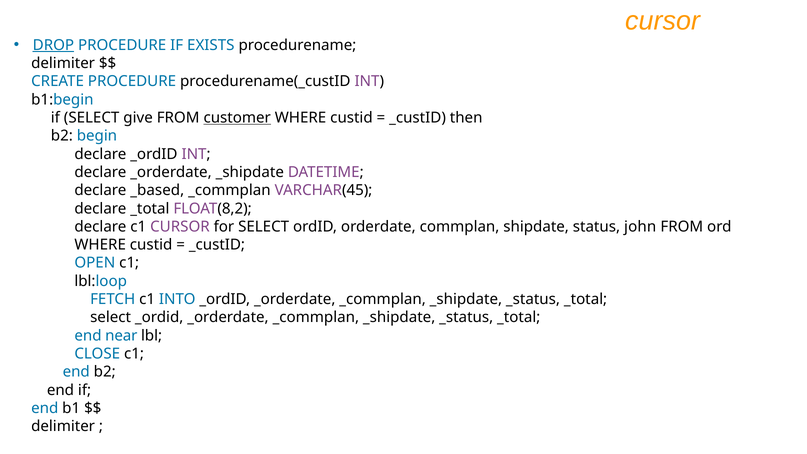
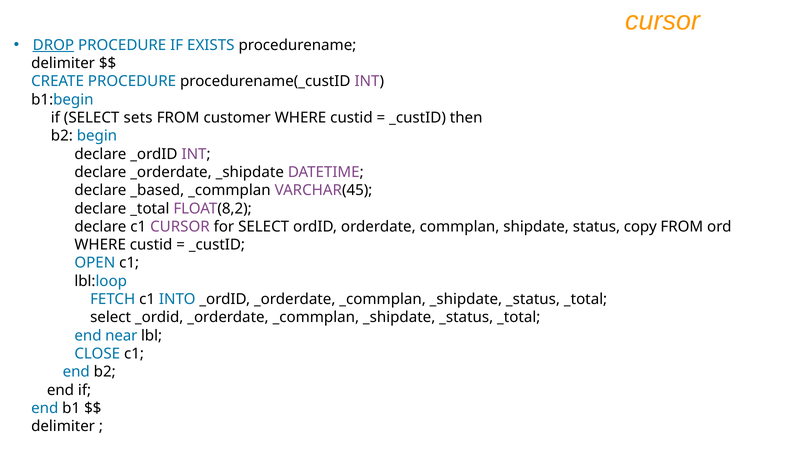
give: give -> sets
customer underline: present -> none
john: john -> copy
